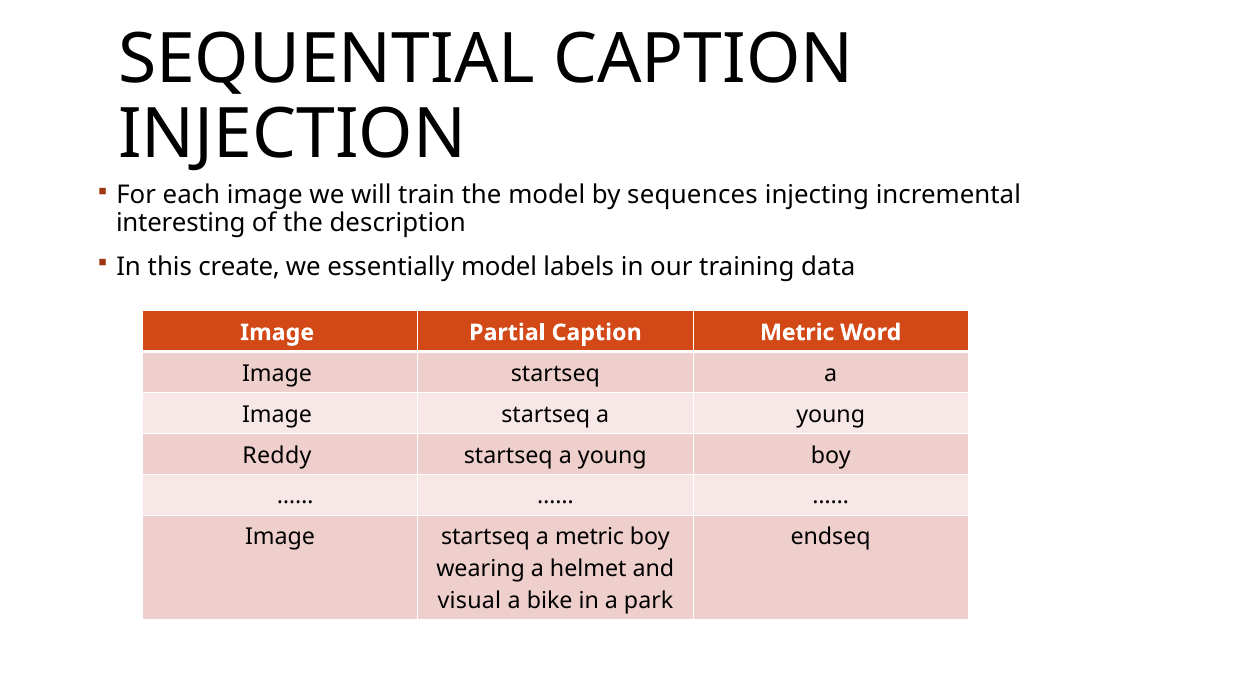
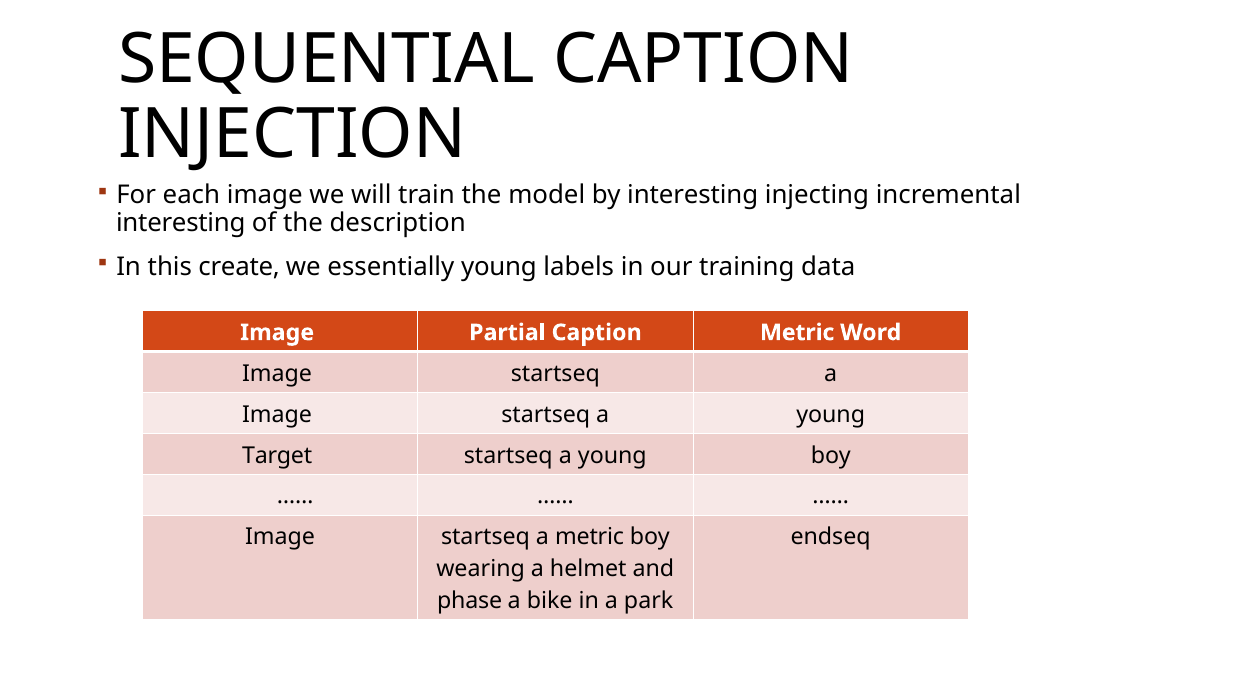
by sequences: sequences -> interesting
essentially model: model -> young
Reddy: Reddy -> Target
visual: visual -> phase
